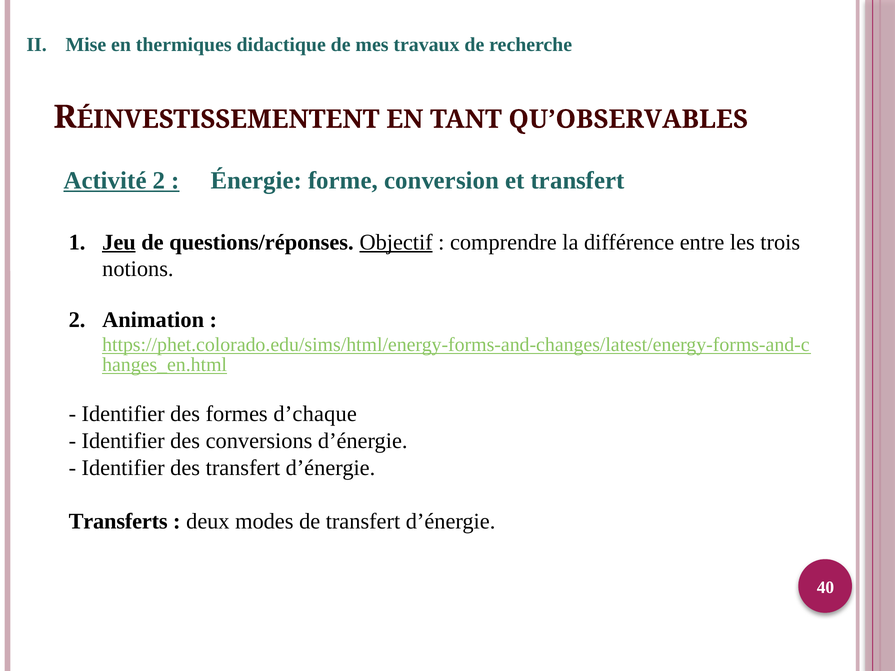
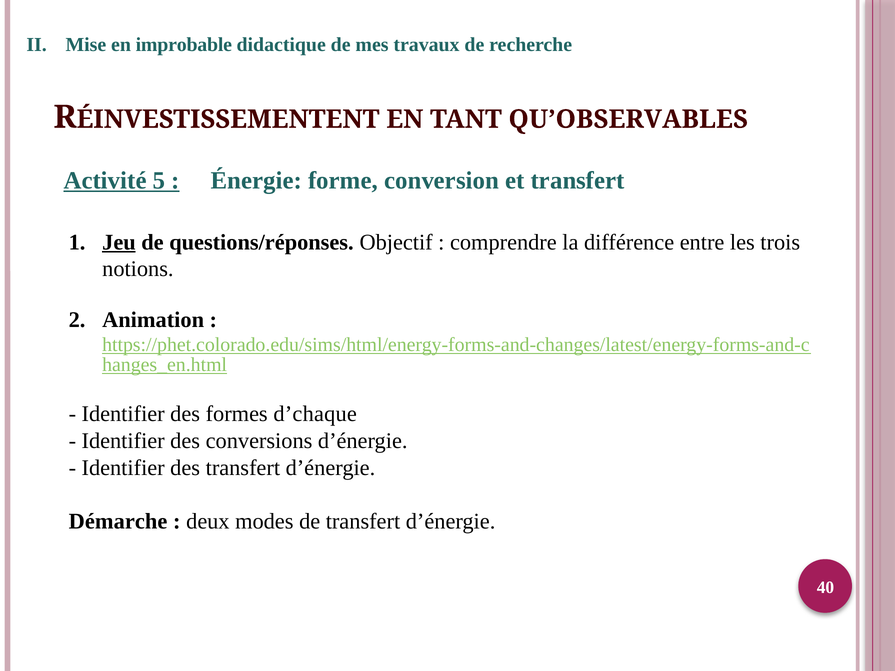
thermiques: thermiques -> improbable
Activité 2: 2 -> 5
Objectif underline: present -> none
Transferts: Transferts -> Démarche
